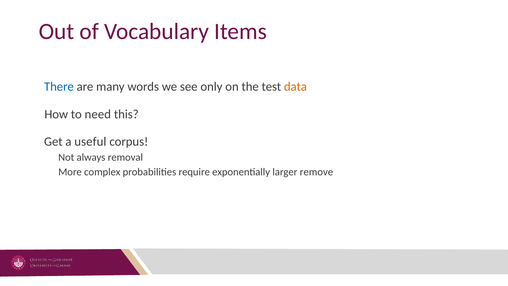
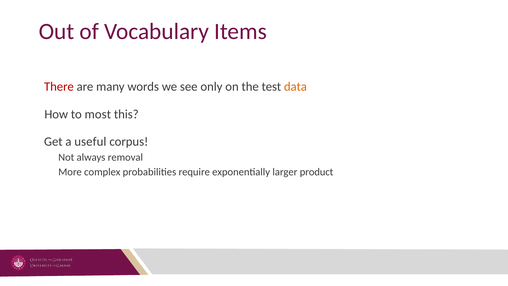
There colour: blue -> red
need: need -> most
remove: remove -> product
